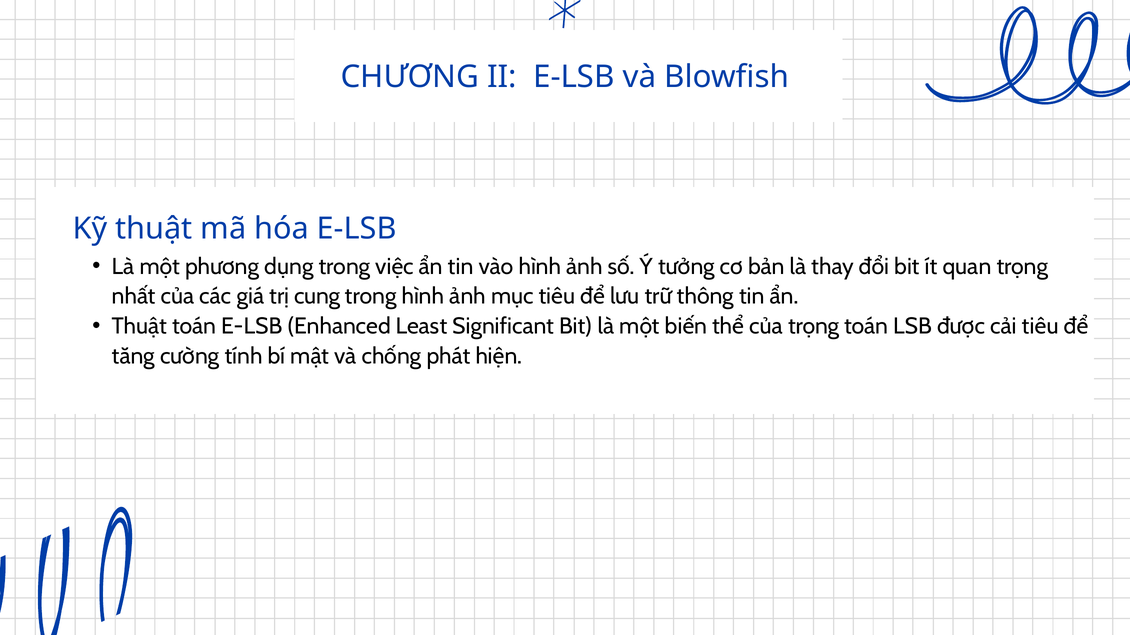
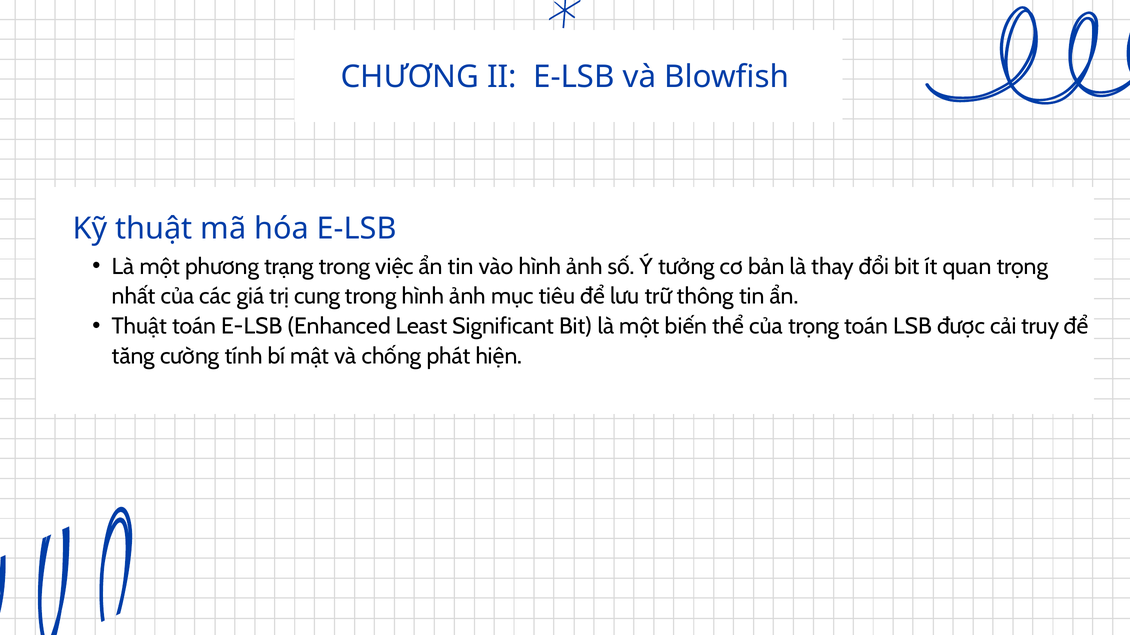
dụng: dụng -> trạng
cải tiêu: tiêu -> truy
